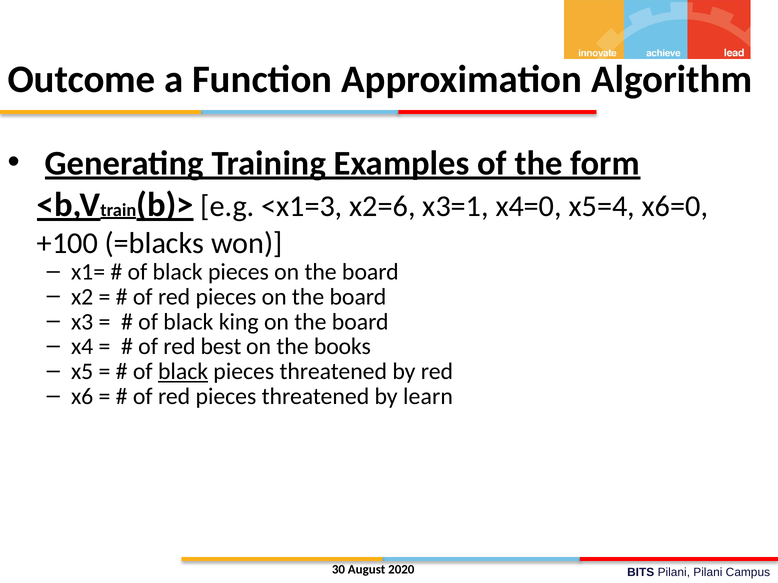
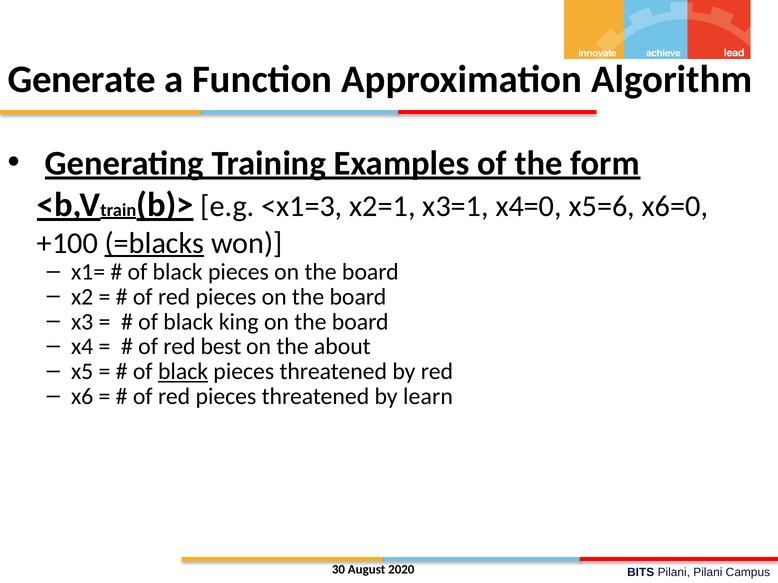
Outcome: Outcome -> Generate
x2=6: x2=6 -> x2=1
x5=4: x5=4 -> x5=6
=blacks underline: none -> present
books: books -> about
